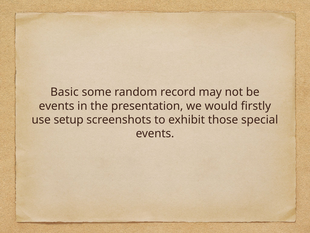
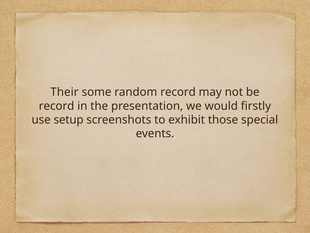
Basic: Basic -> Their
events at (57, 106): events -> record
